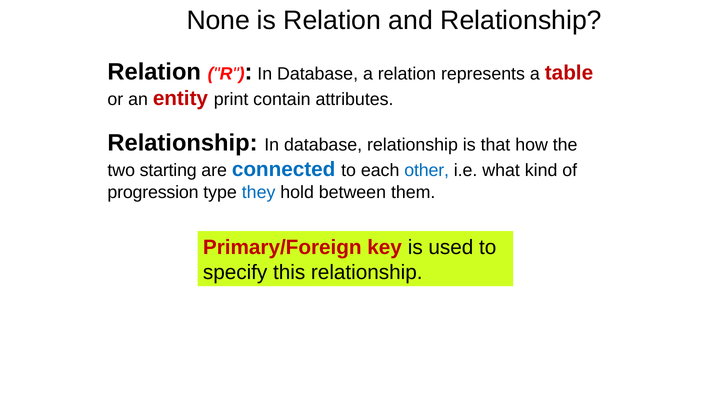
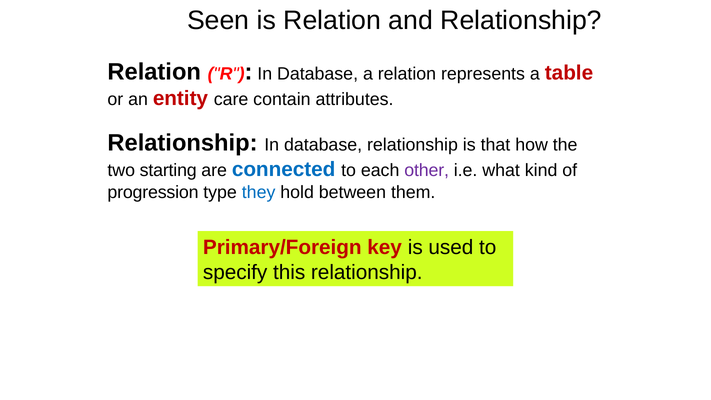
None: None -> Seen
print: print -> care
other colour: blue -> purple
